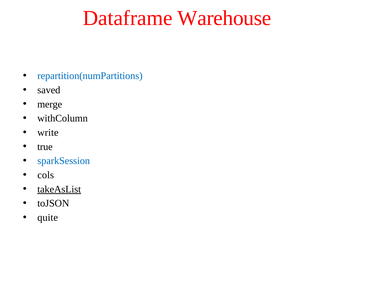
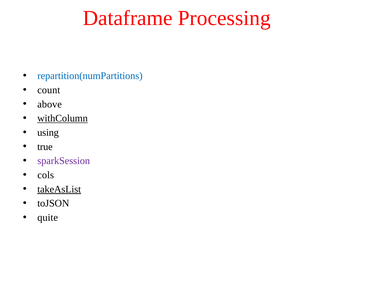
Warehouse: Warehouse -> Processing
saved: saved -> count
merge: merge -> above
withColumn underline: none -> present
write: write -> using
sparkSession colour: blue -> purple
